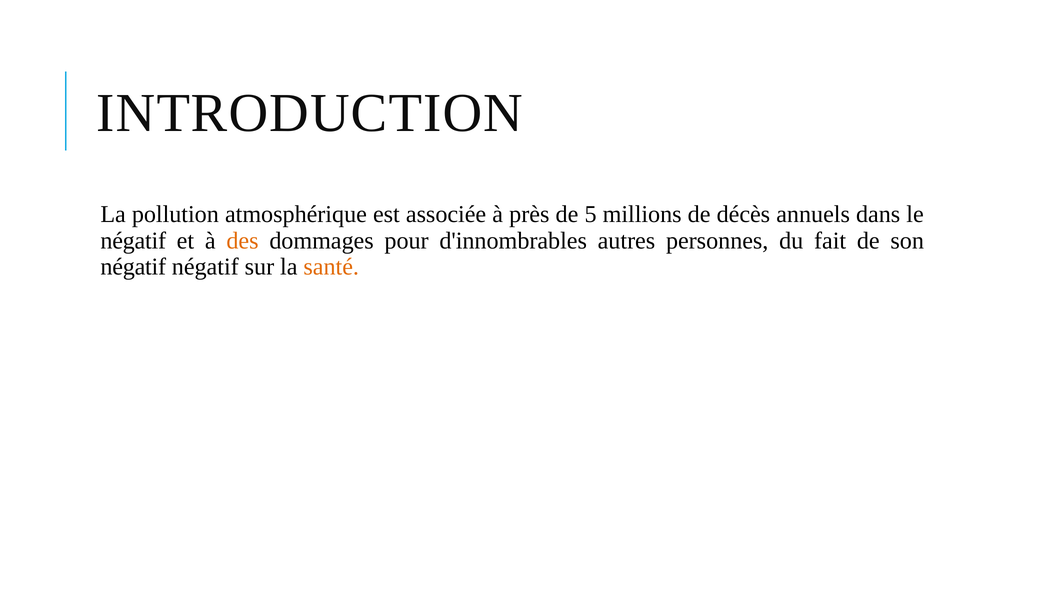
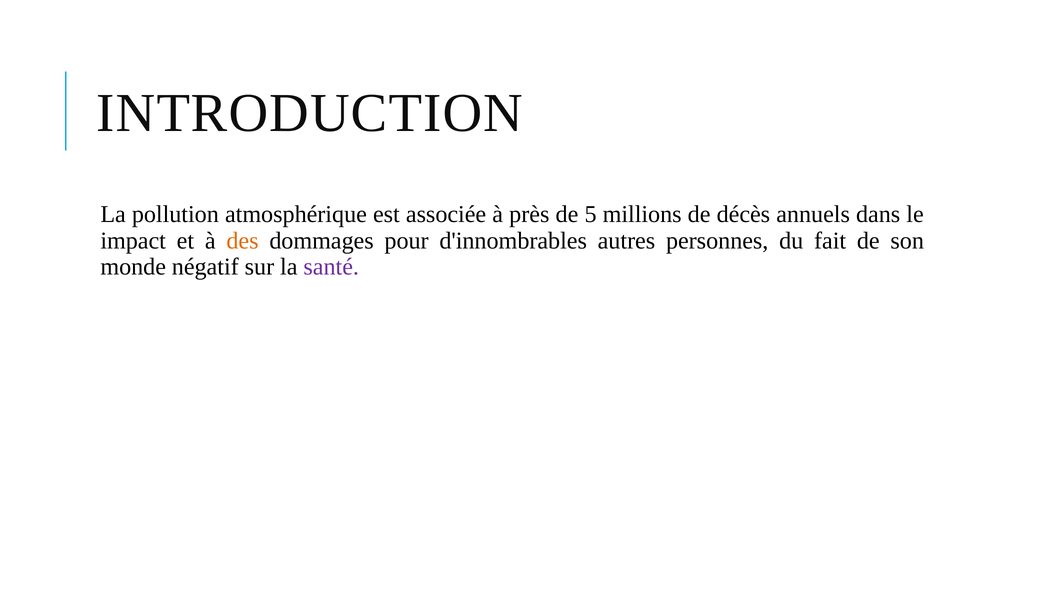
négatif at (133, 241): négatif -> impact
négatif at (133, 267): négatif -> monde
santé colour: orange -> purple
